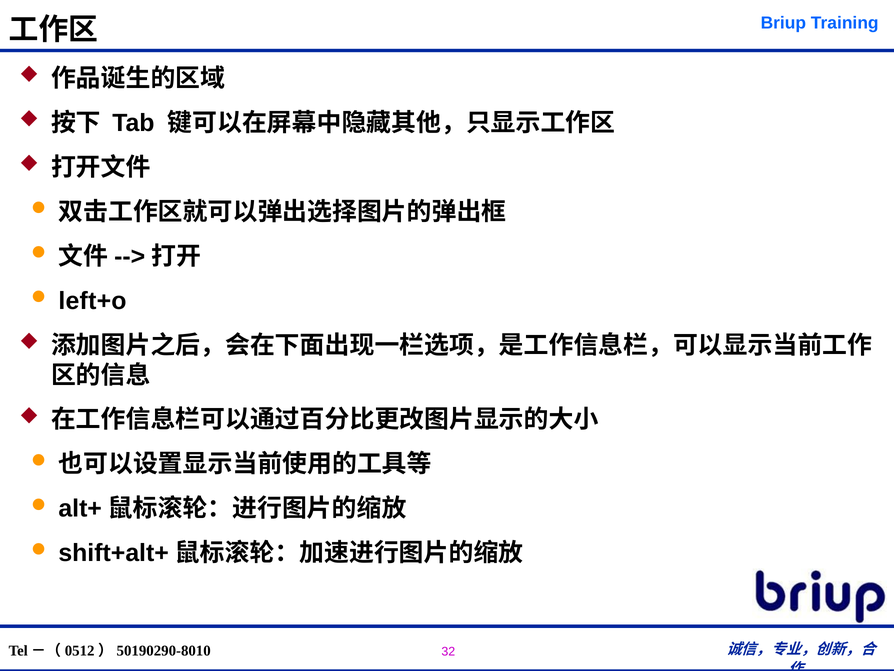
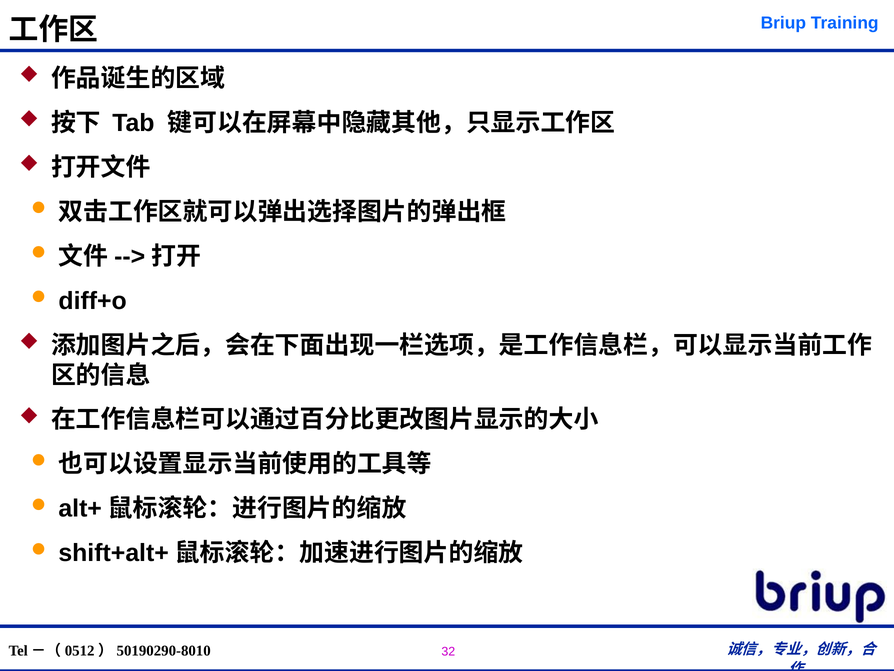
left+o: left+o -> diff+o
